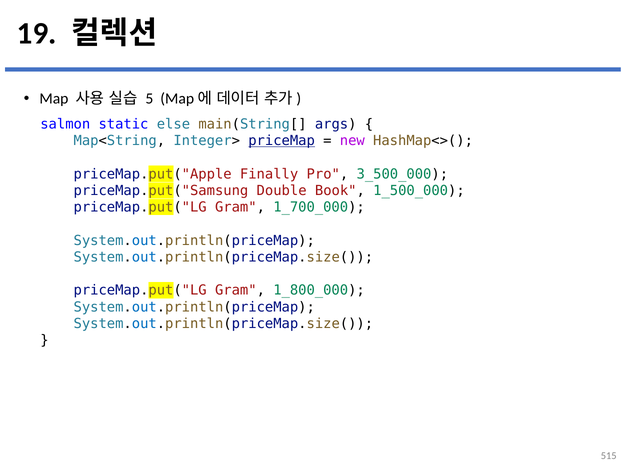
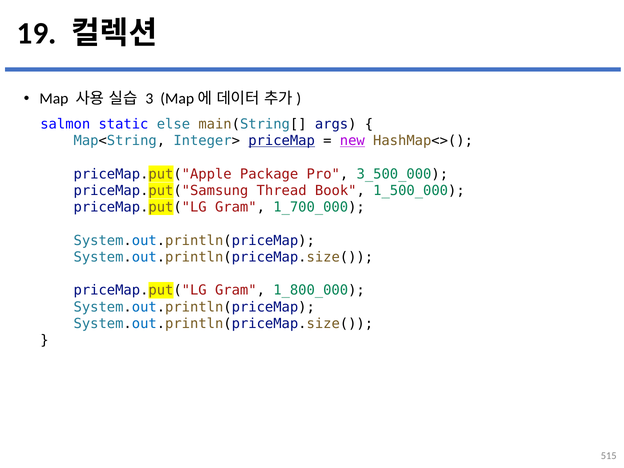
5: 5 -> 3
new underline: none -> present
Finally: Finally -> Package
Double: Double -> Thread
